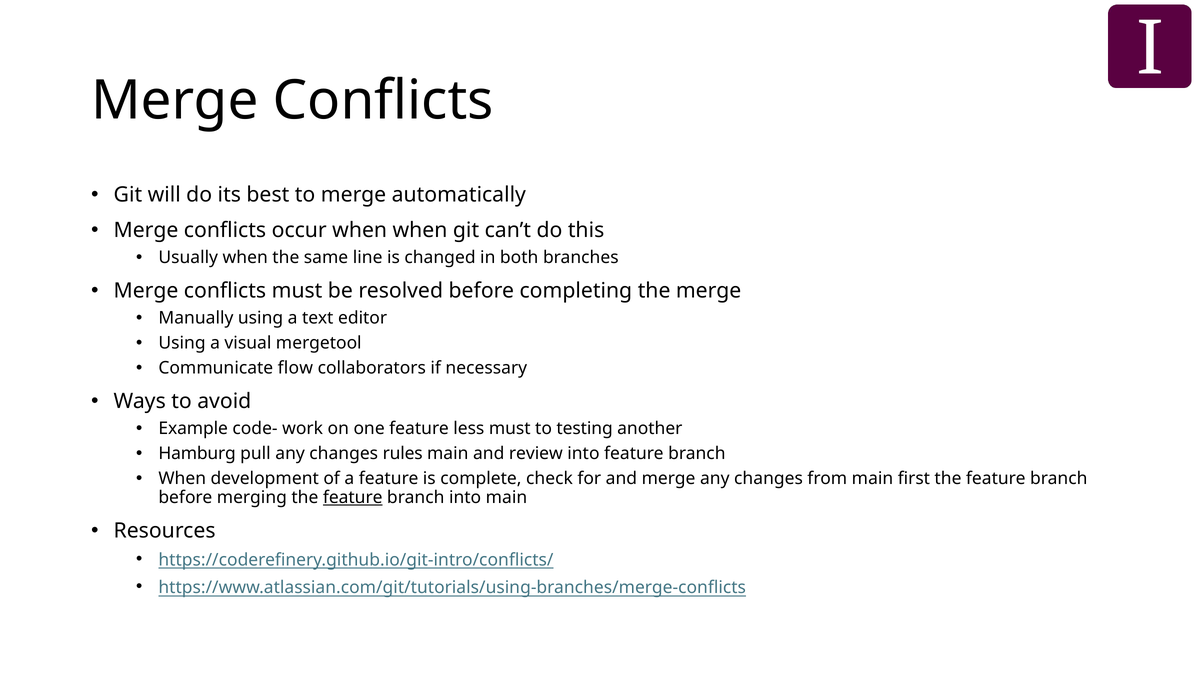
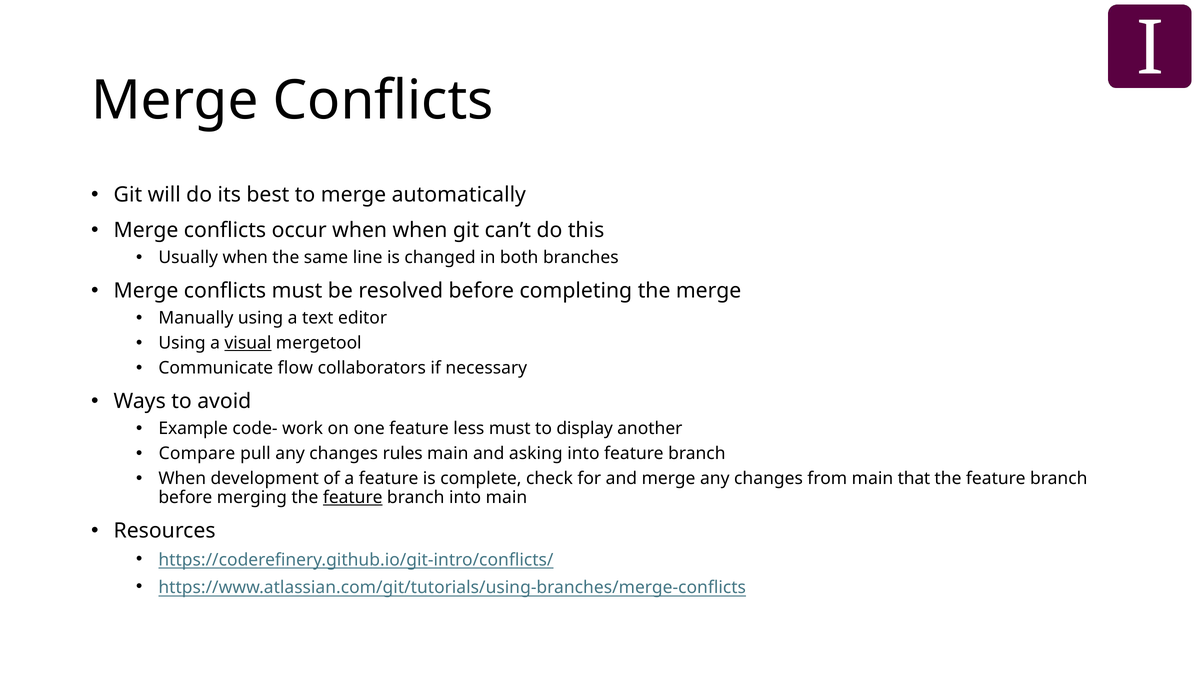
visual underline: none -> present
testing: testing -> display
Hamburg: Hamburg -> Compare
review: review -> asking
first: first -> that
